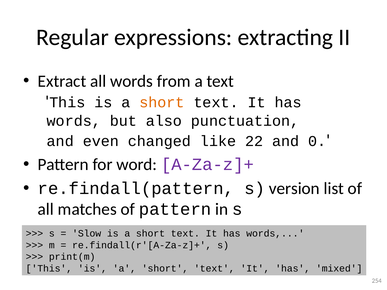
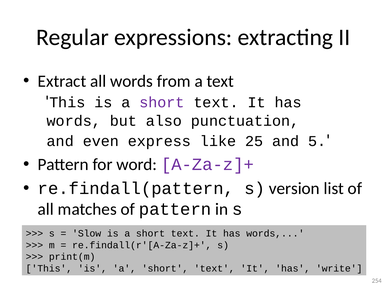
short at (162, 103) colour: orange -> purple
changed: changed -> express
22: 22 -> 25
0: 0 -> 5
mixed: mixed -> write
